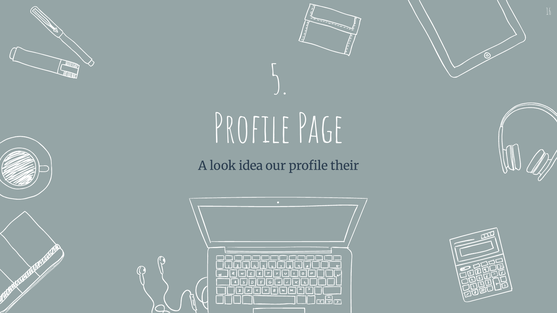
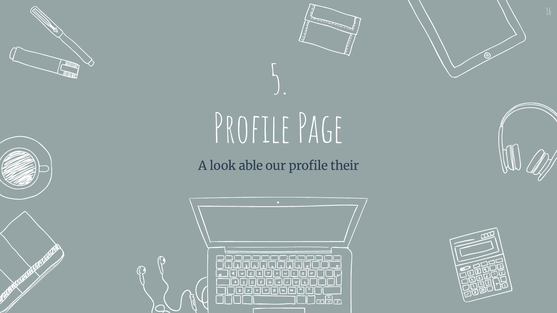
idea: idea -> able
